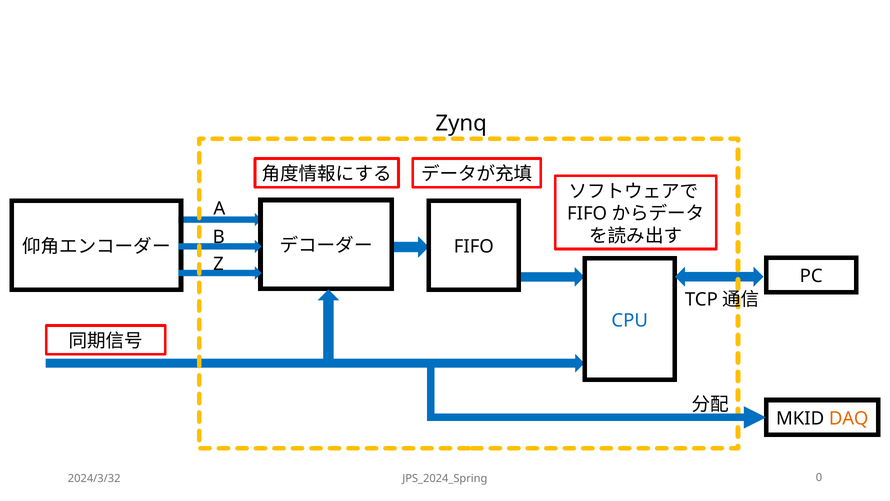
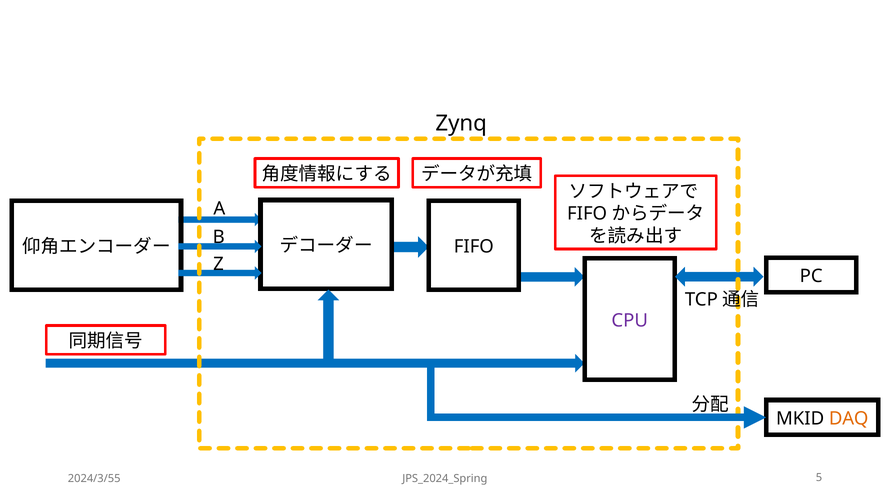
CPU colour: blue -> purple
2024/3/32: 2024/3/32 -> 2024/3/55
0: 0 -> 5
